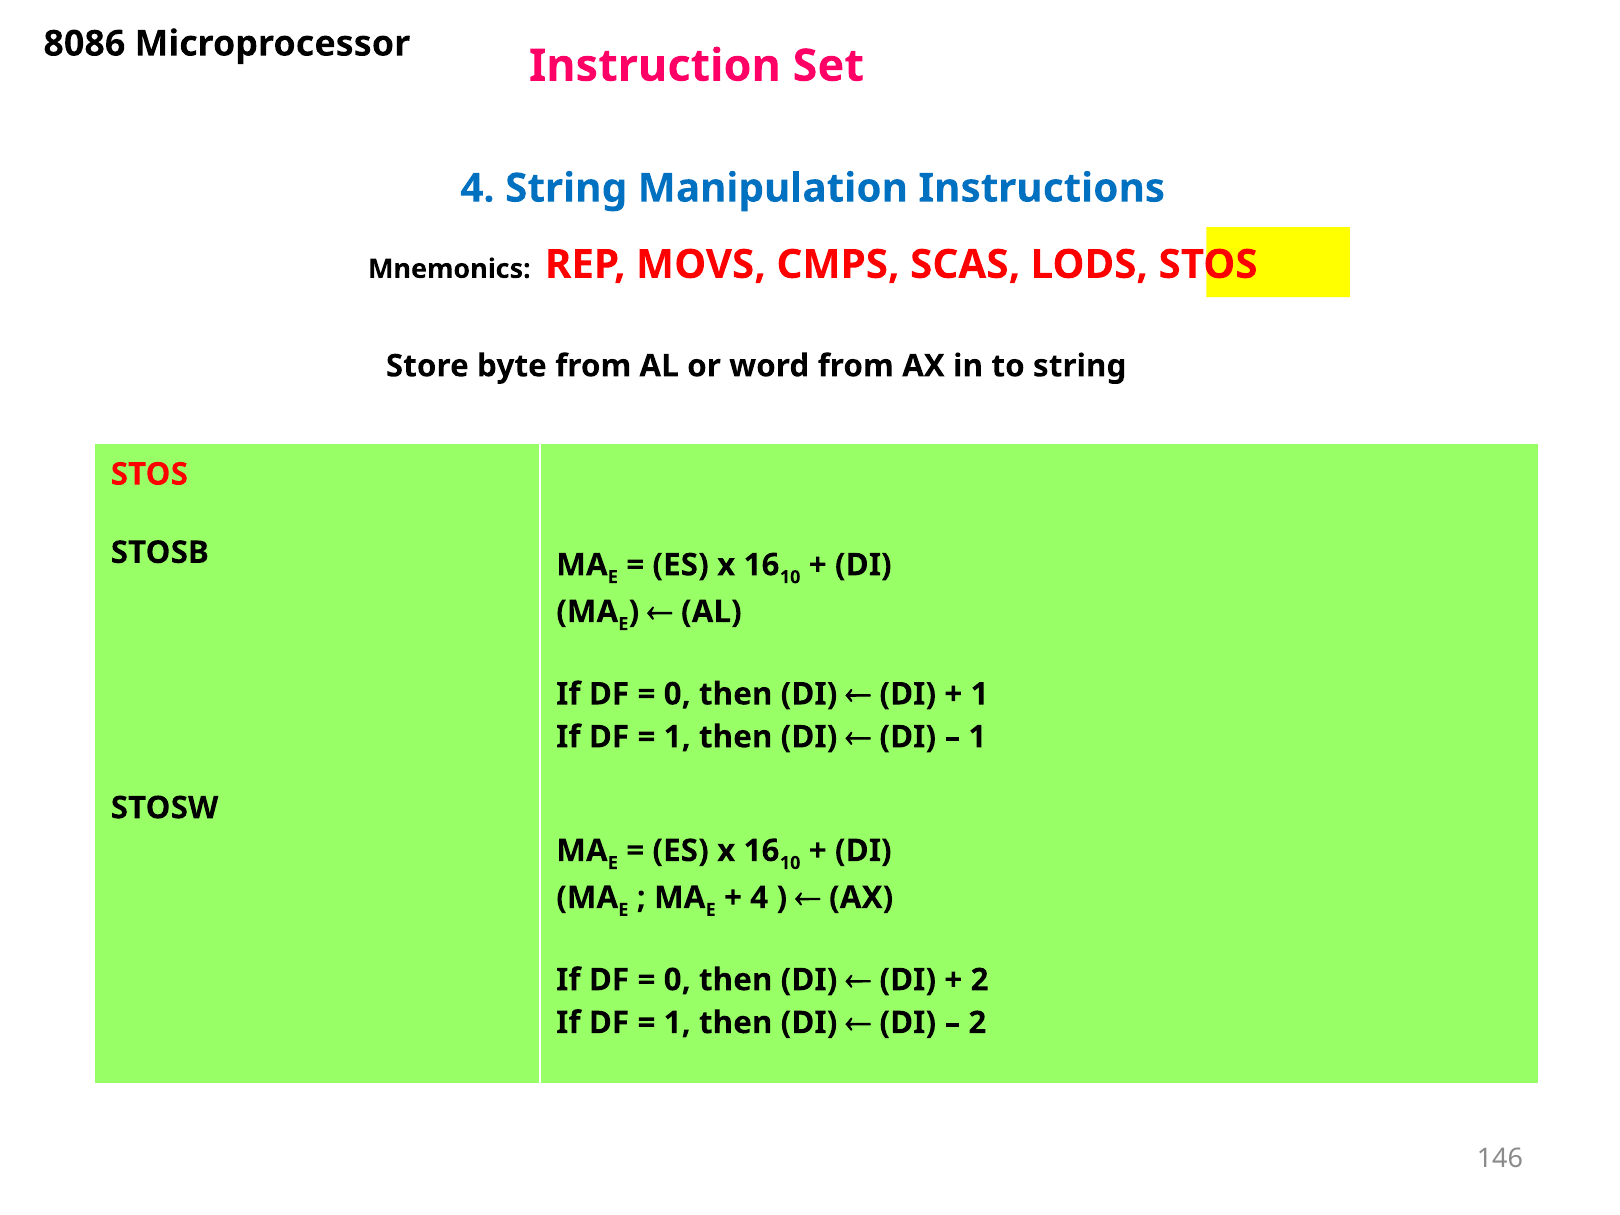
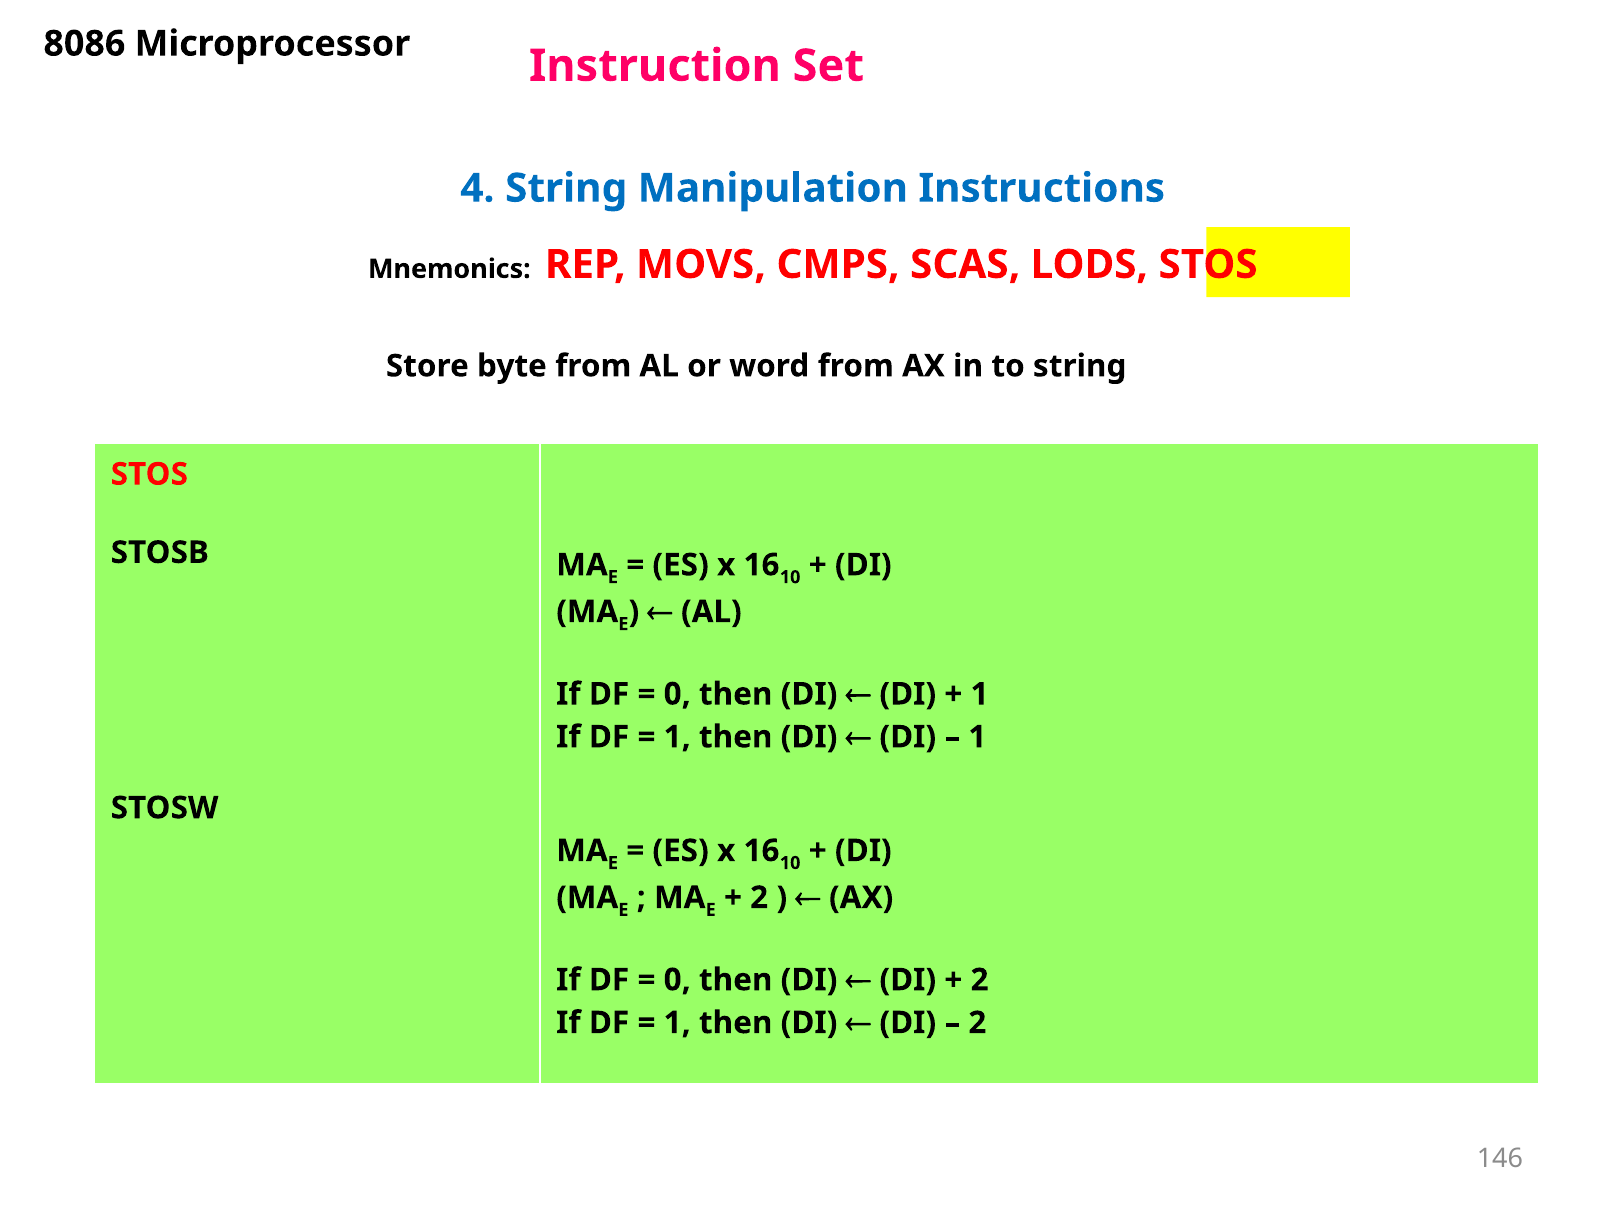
4 at (759, 898): 4 -> 2
